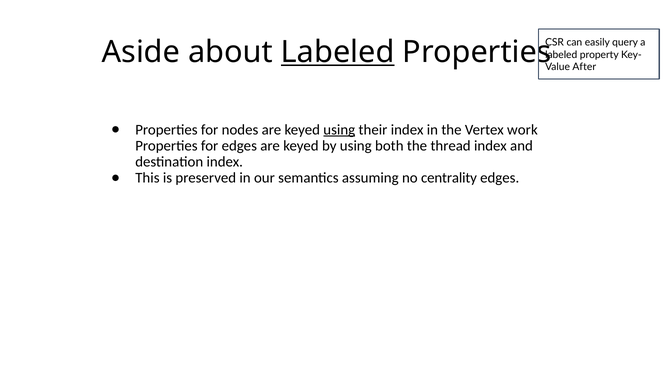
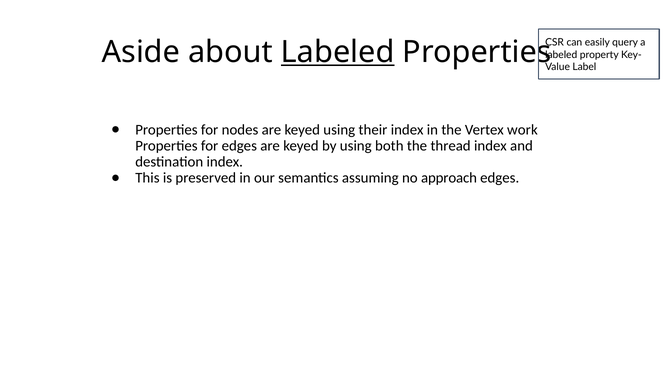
After: After -> Label
using at (339, 130) underline: present -> none
centrality: centrality -> approach
